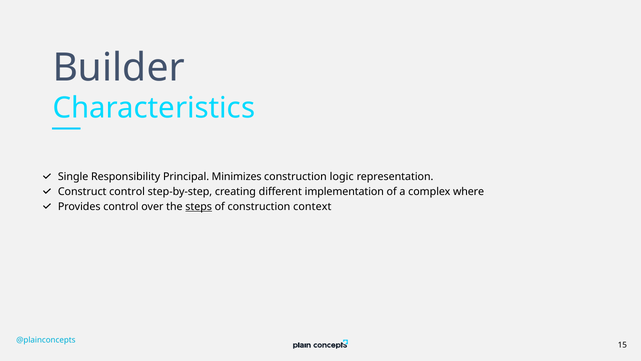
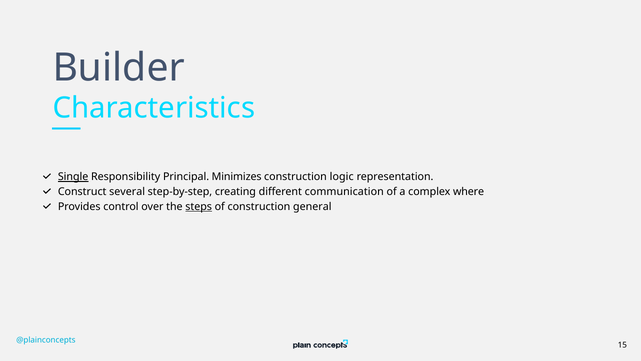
Single underline: none -> present
Construct control: control -> several
implementation: implementation -> communication
context: context -> general
